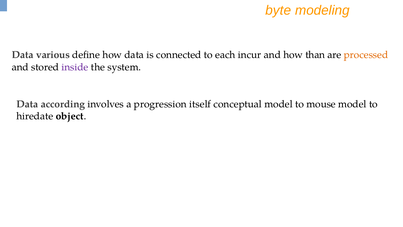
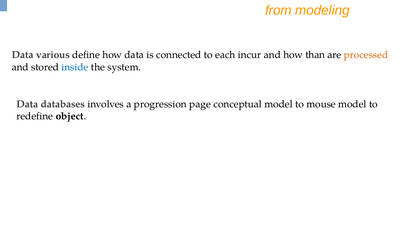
byte: byte -> from
inside colour: purple -> blue
according: according -> databases
itself: itself -> page
hiredate: hiredate -> redefine
